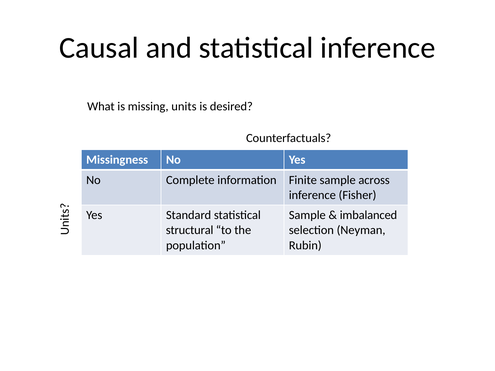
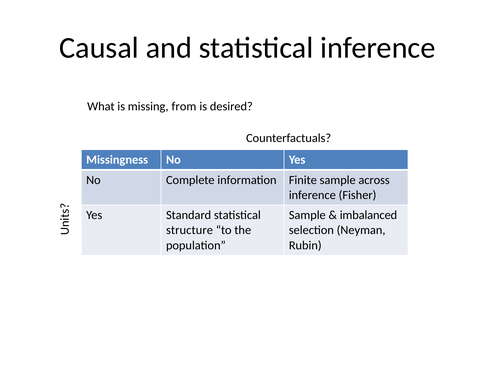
units: units -> from
structural: structural -> structure
